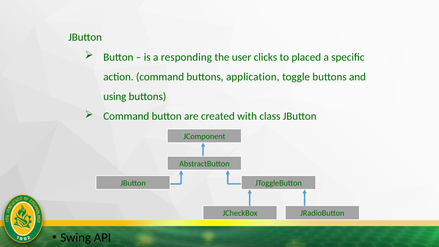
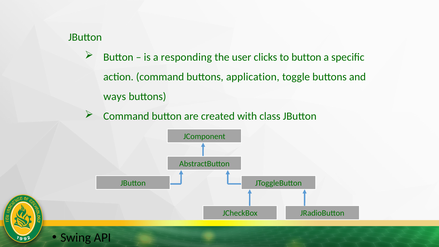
to placed: placed -> button
using: using -> ways
